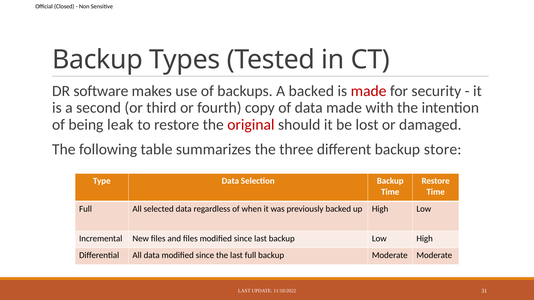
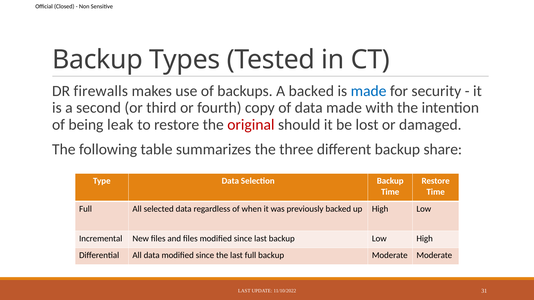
software: software -> firewalls
made at (369, 91) colour: red -> blue
store: store -> share
